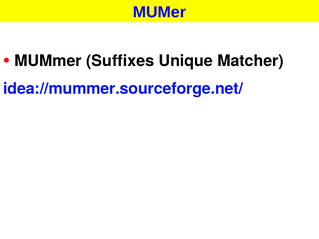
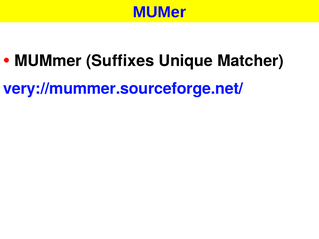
idea://mummer.sourceforge.net/: idea://mummer.sourceforge.net/ -> very://mummer.sourceforge.net/
